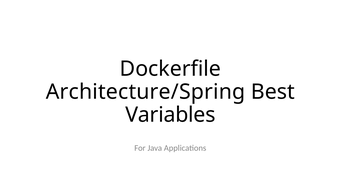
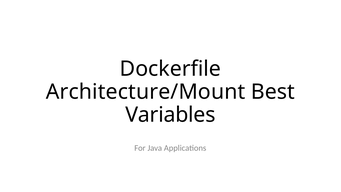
Architecture/Spring: Architecture/Spring -> Architecture/Mount
